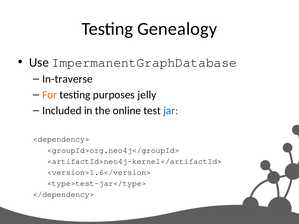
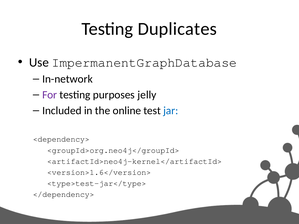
Genealogy: Genealogy -> Duplicates
In-traverse: In-traverse -> In-network
For colour: orange -> purple
